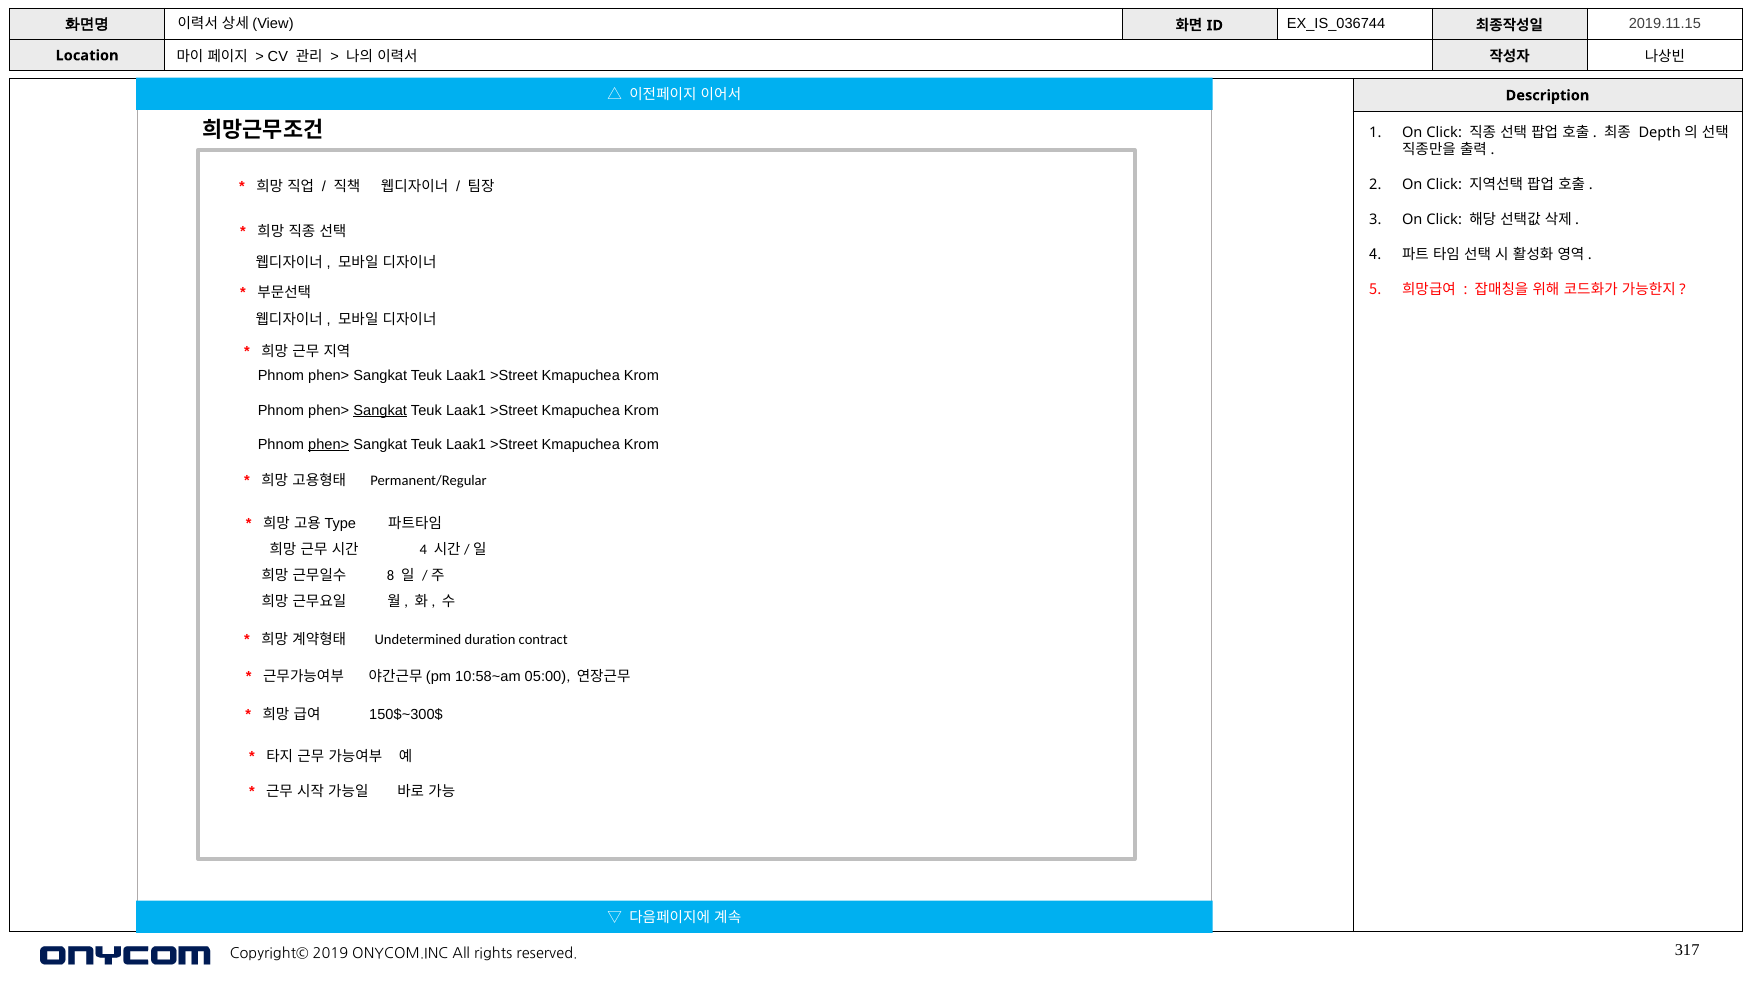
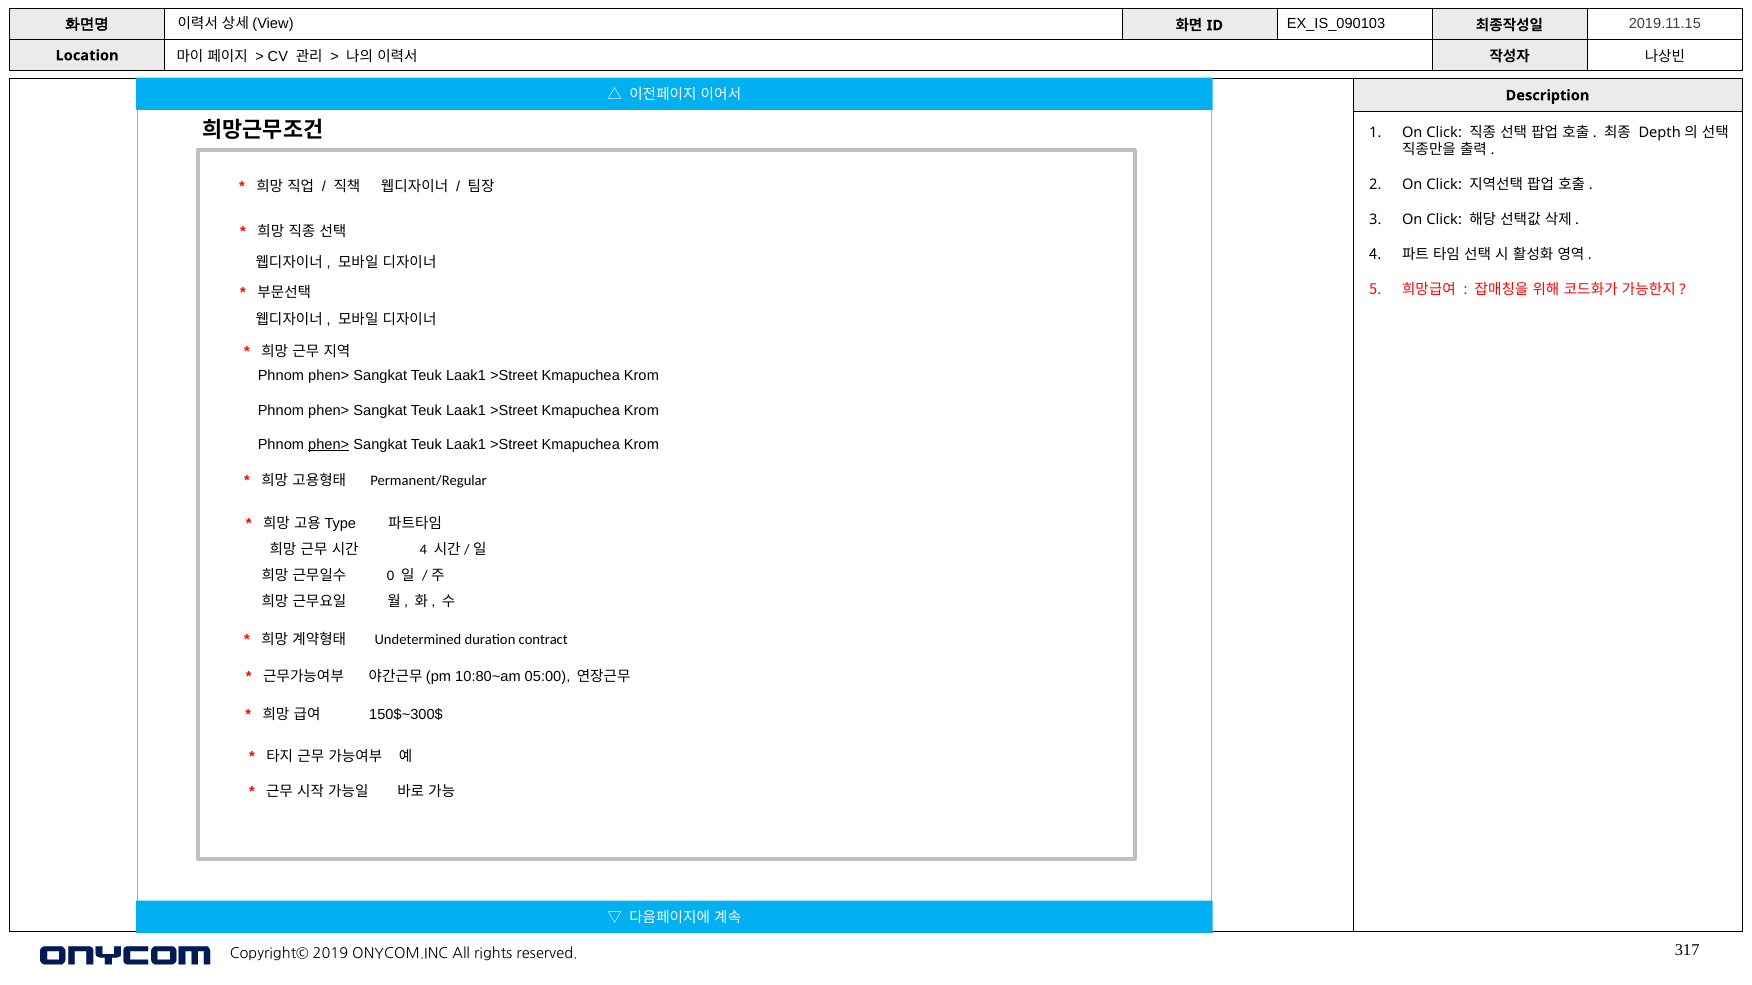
EX_IS_036744: EX_IS_036744 -> EX_IS_090103
Sangkat at (380, 411) underline: present -> none
8: 8 -> 0
10:58~am: 10:58~am -> 10:80~am
